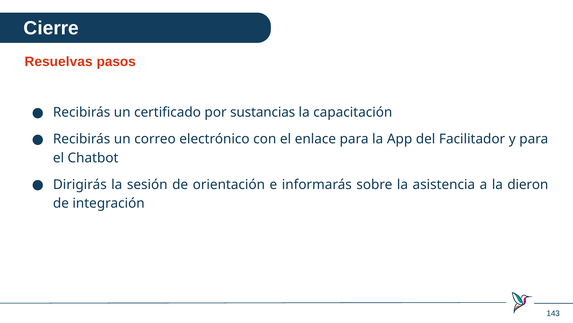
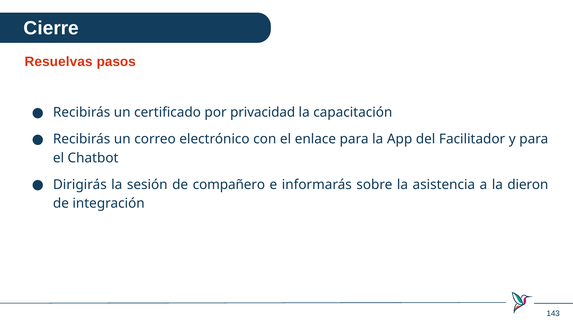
sustancias: sustancias -> privacidad
orientación: orientación -> compañero
